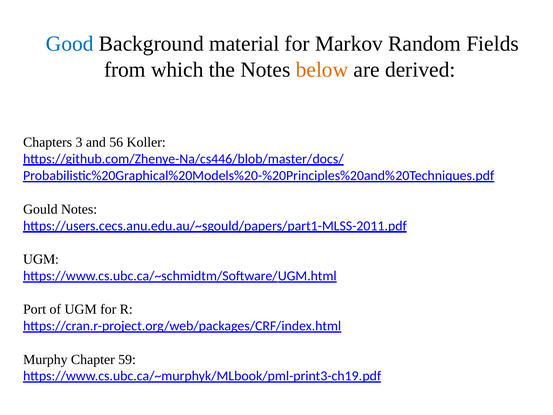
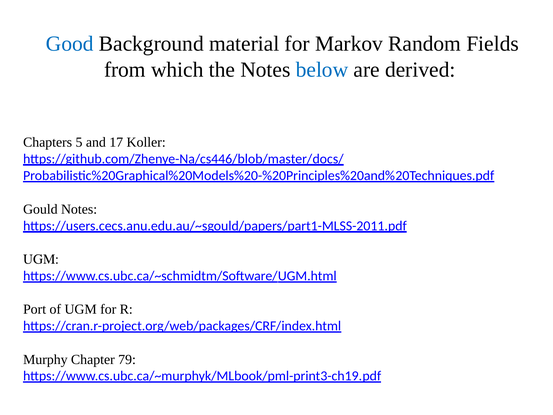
below colour: orange -> blue
3: 3 -> 5
56: 56 -> 17
59: 59 -> 79
